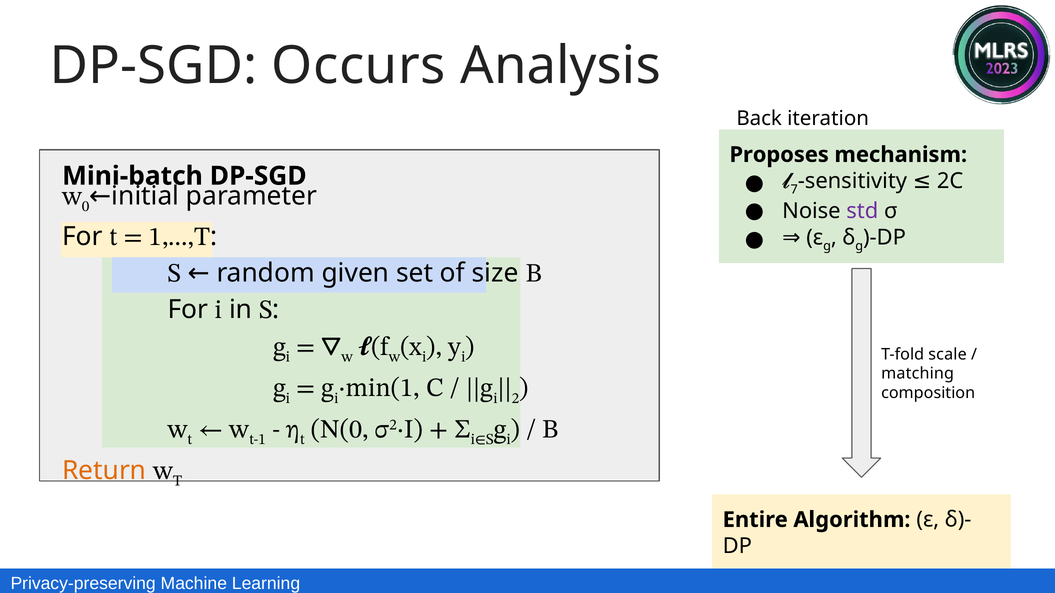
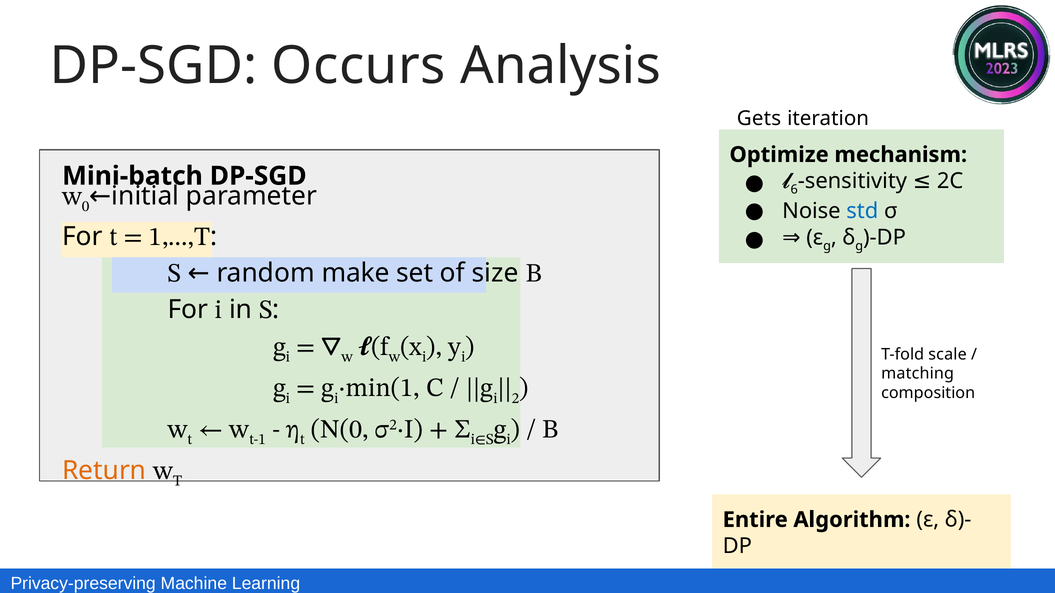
Back: Back -> Gets
Proposes: Proposes -> Optimize
7: 7 -> 6
std colour: purple -> blue
given: given -> make
